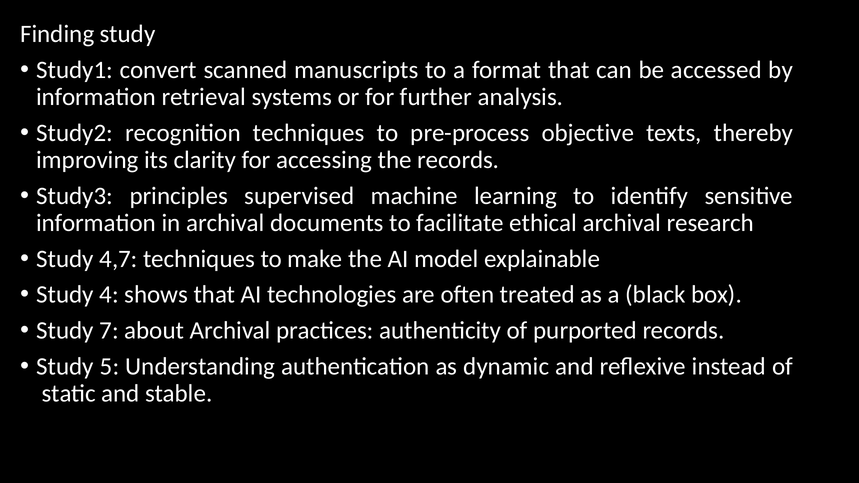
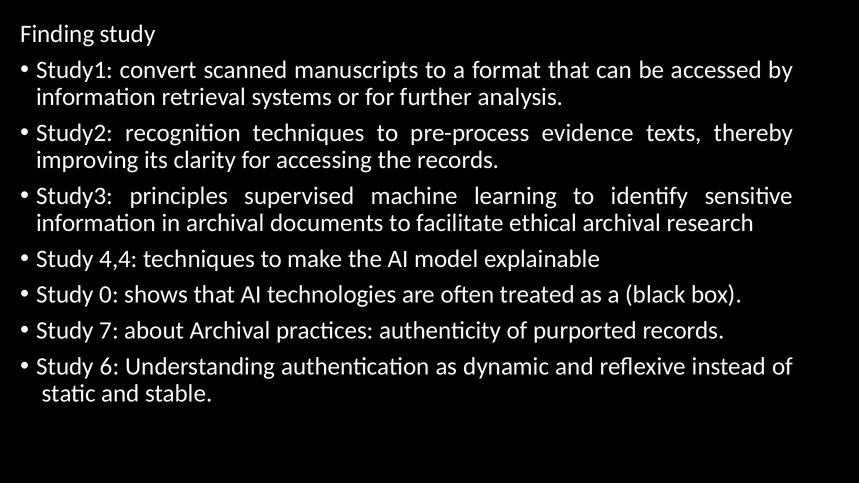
objective: objective -> evidence
4,7: 4,7 -> 4,4
4: 4 -> 0
5: 5 -> 6
